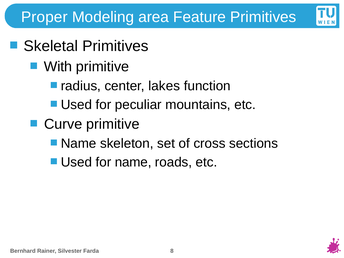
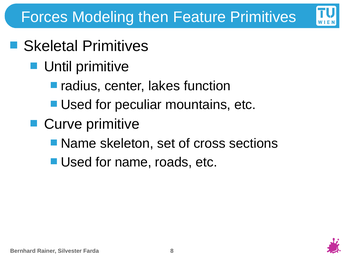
Proper: Proper -> Forces
area: area -> then
With: With -> Until
